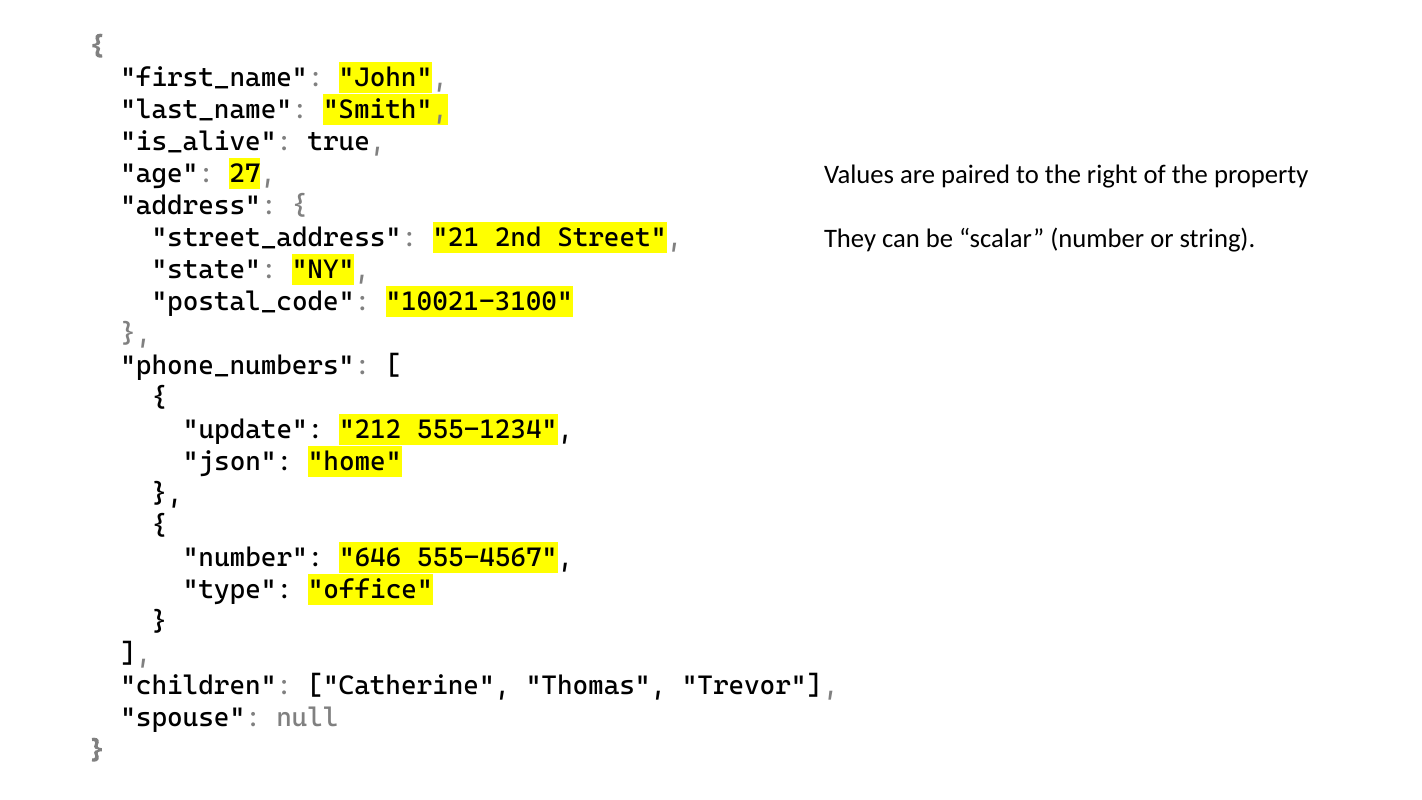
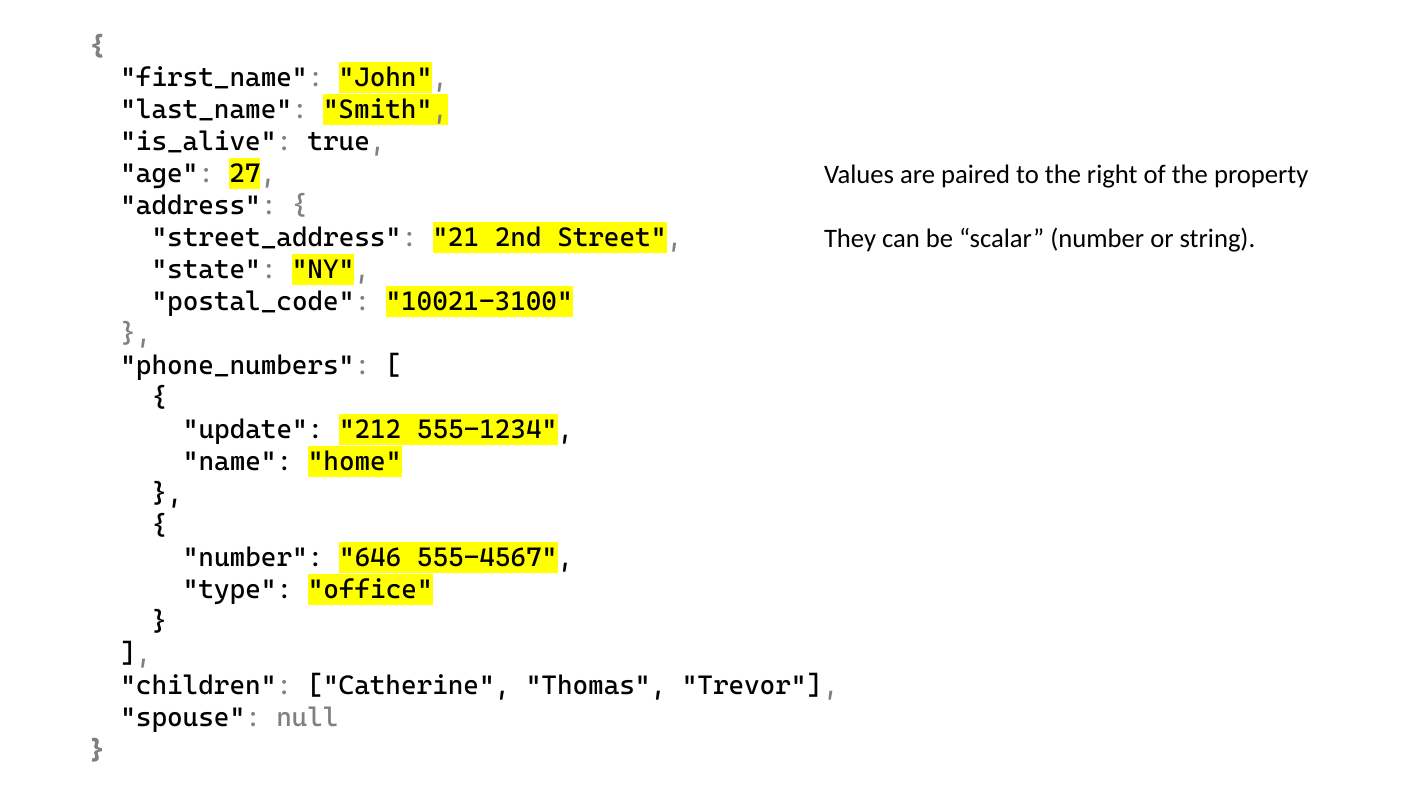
json: json -> name
